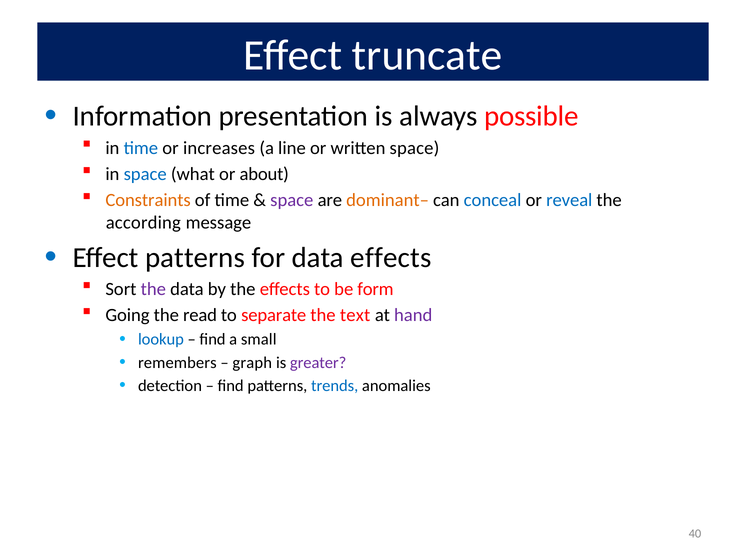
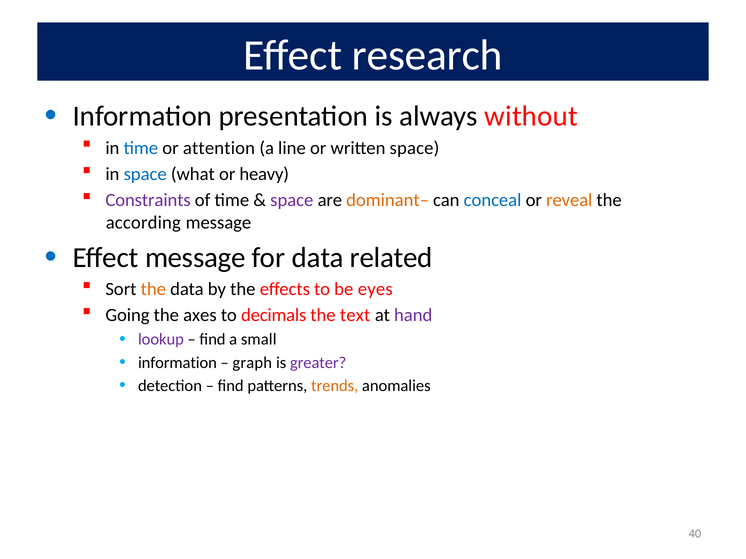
truncate: truncate -> research
possible: possible -> without
increases: increases -> attention
about: about -> heavy
Constraints colour: orange -> purple
reveal colour: blue -> orange
Effect patterns: patterns -> message
data effects: effects -> related
the at (153, 289) colour: purple -> orange
form: form -> eyes
read: read -> axes
separate: separate -> decimals
lookup colour: blue -> purple
remembers at (177, 363): remembers -> information
trends colour: blue -> orange
